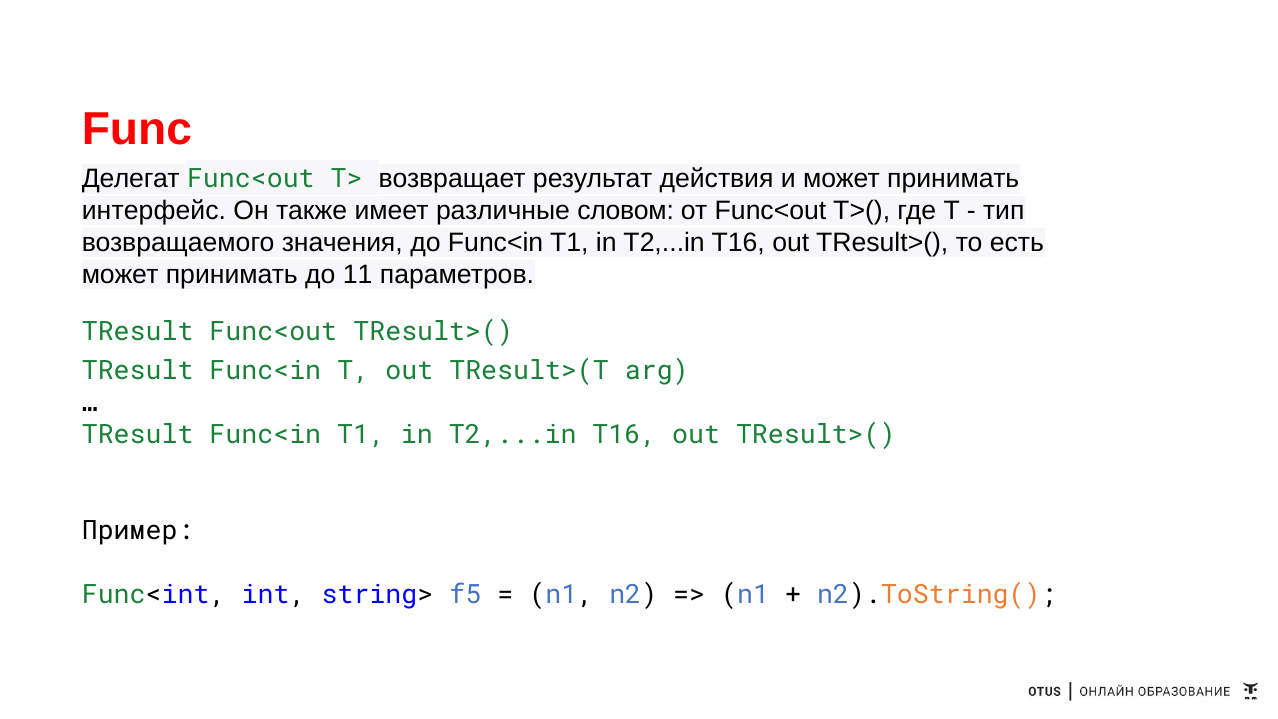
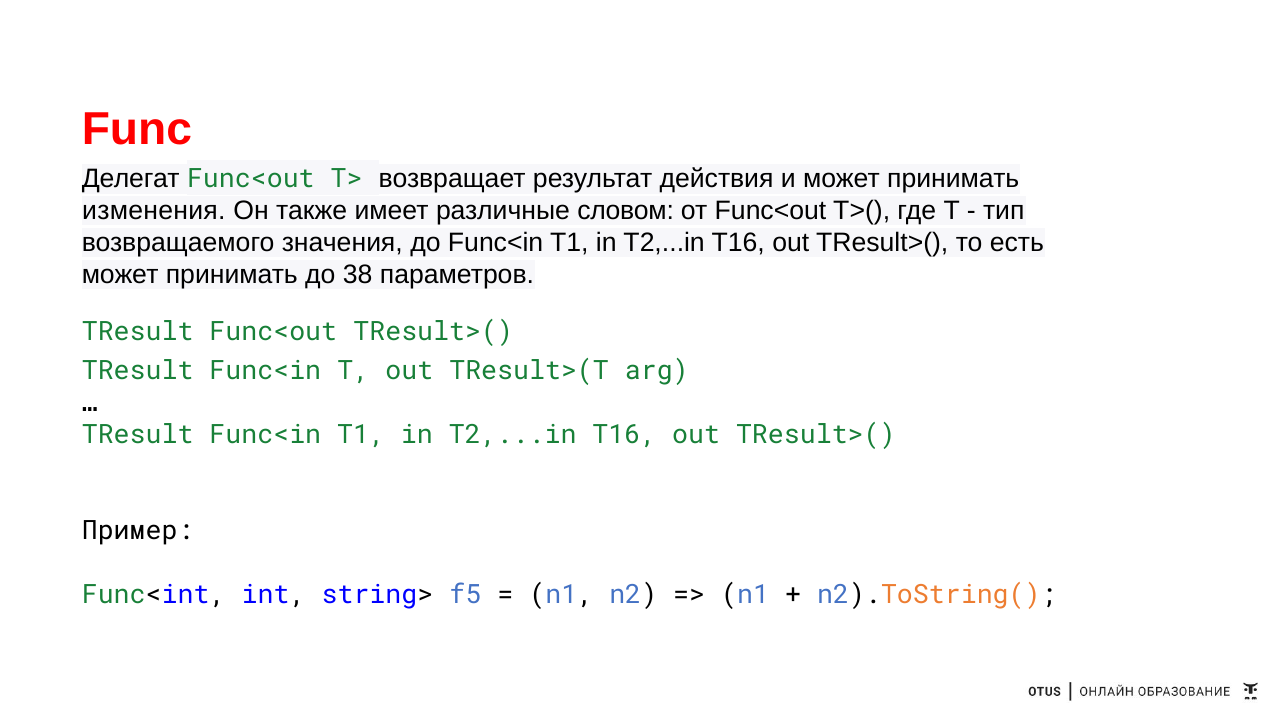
интерфейс: интерфейс -> изменения
11: 11 -> 38
